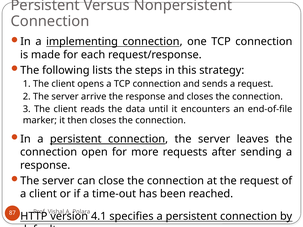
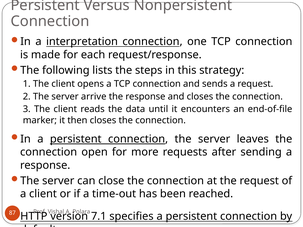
implementing: implementing -> interpretation
4.1: 4.1 -> 7.1
